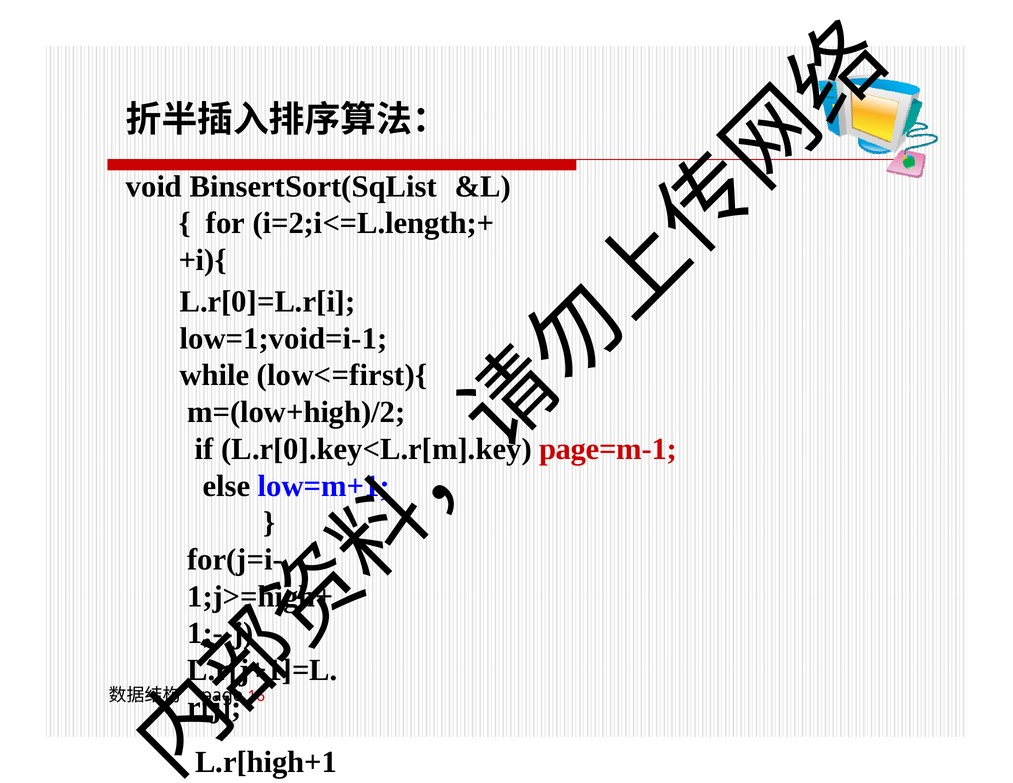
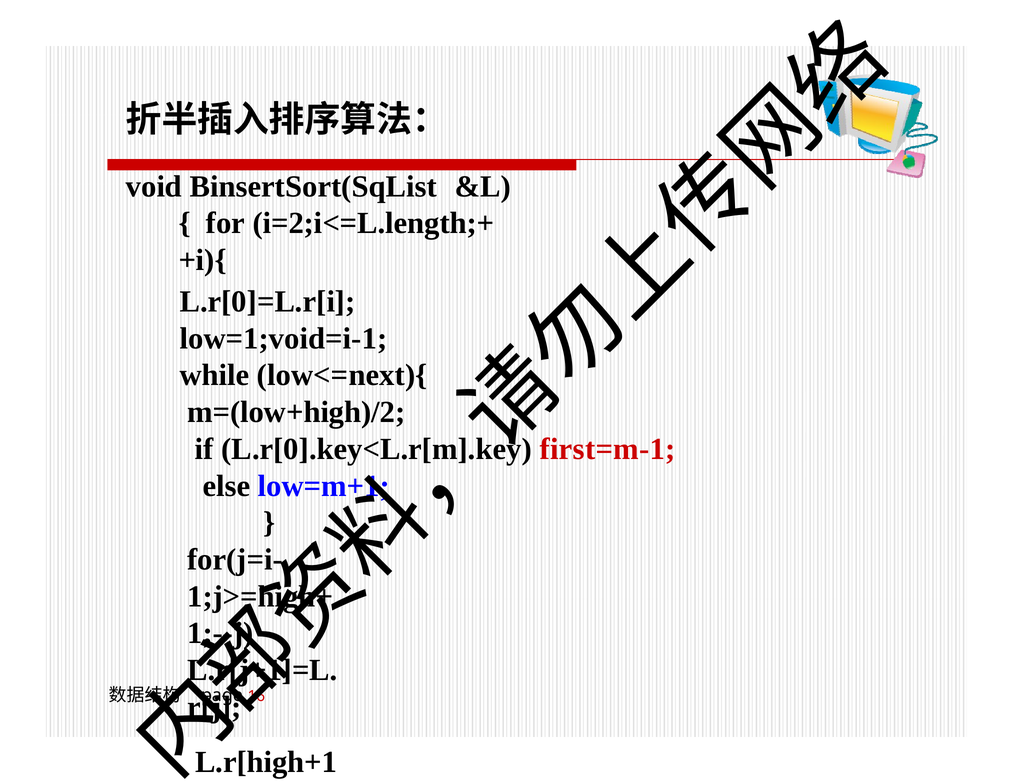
low<=first){: low<=first){ -> low<=next){
page=m-1: page=m-1 -> first=m-1
